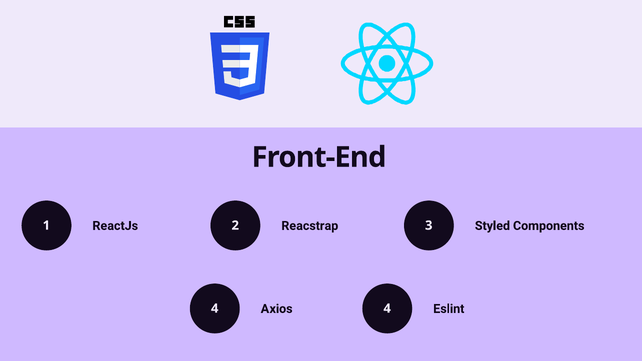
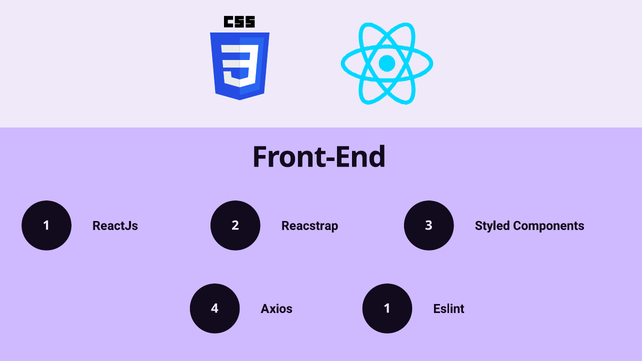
4 4: 4 -> 1
